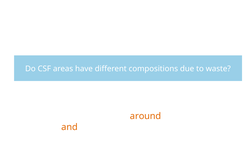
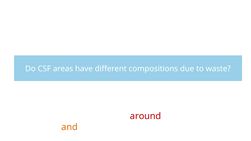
around colour: orange -> red
